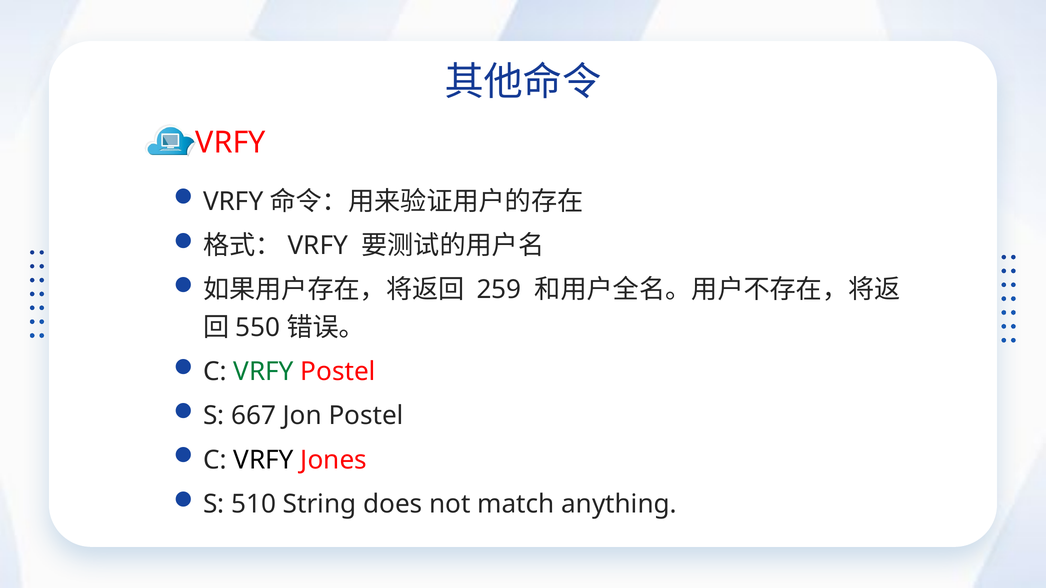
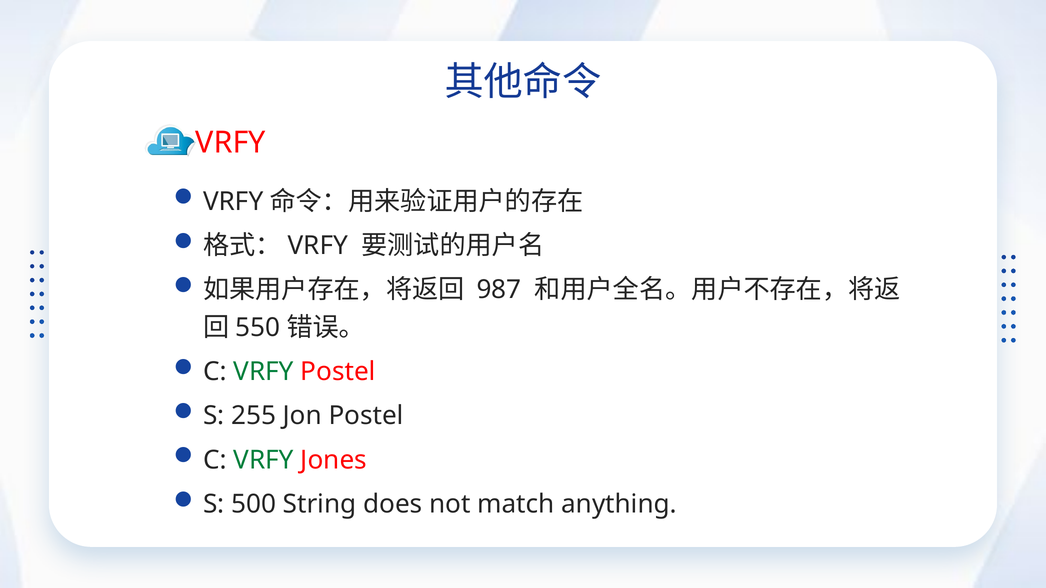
259: 259 -> 987
667: 667 -> 255
VRFY at (264, 460) colour: black -> green
510: 510 -> 500
